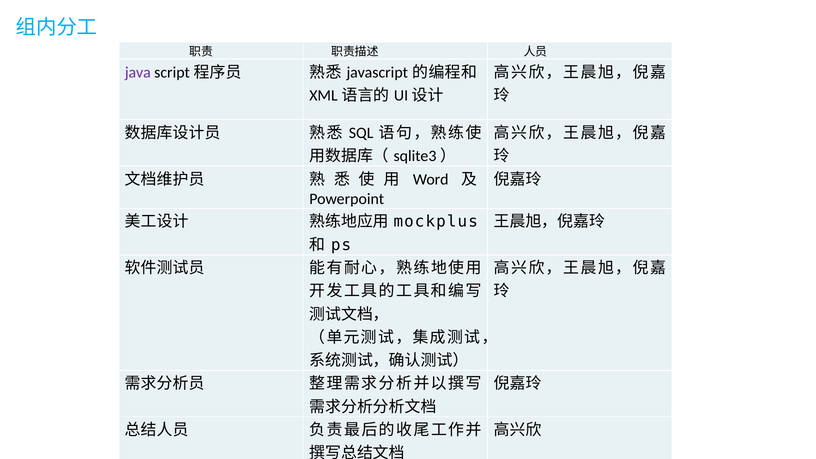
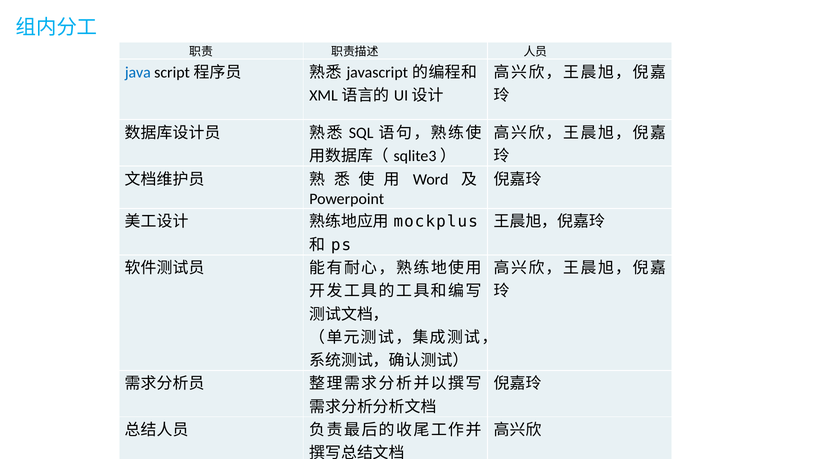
java colour: purple -> blue
